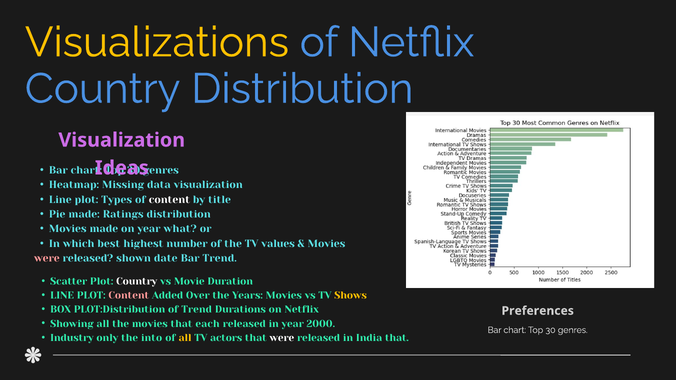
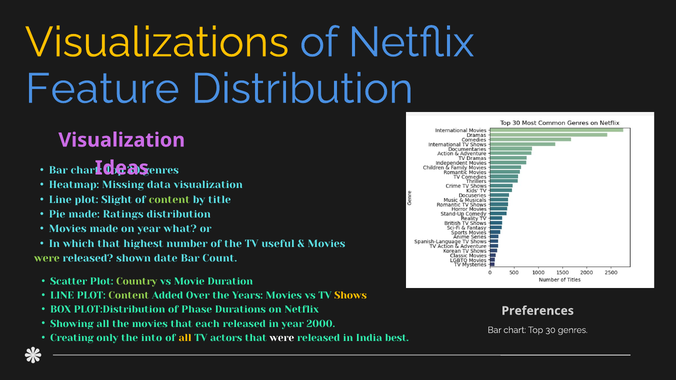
Country at (103, 89): Country -> Feature
Types: Types -> Slight
content at (169, 200) colour: white -> light green
which best: best -> that
values: values -> useful
were at (47, 259) colour: pink -> light green
Bar Trend: Trend -> Count
Country at (137, 281) colour: white -> light green
Content at (129, 296) colour: pink -> light green
of Trend: Trend -> Phase
Industry: Industry -> Creating
India that: that -> best
